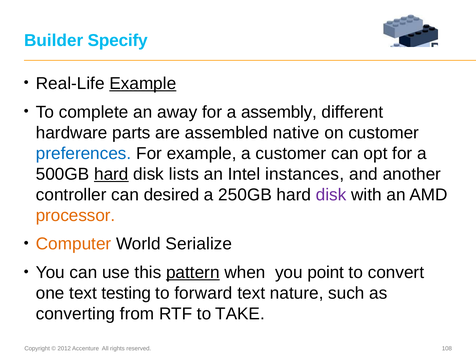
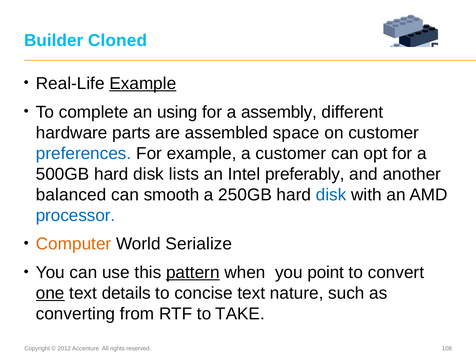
Specify: Specify -> Cloned
away: away -> using
native: native -> space
hard at (111, 174) underline: present -> none
instances: instances -> preferably
controller: controller -> balanced
desired: desired -> smooth
disk at (331, 195) colour: purple -> blue
processor colour: orange -> blue
one underline: none -> present
testing: testing -> details
forward: forward -> concise
